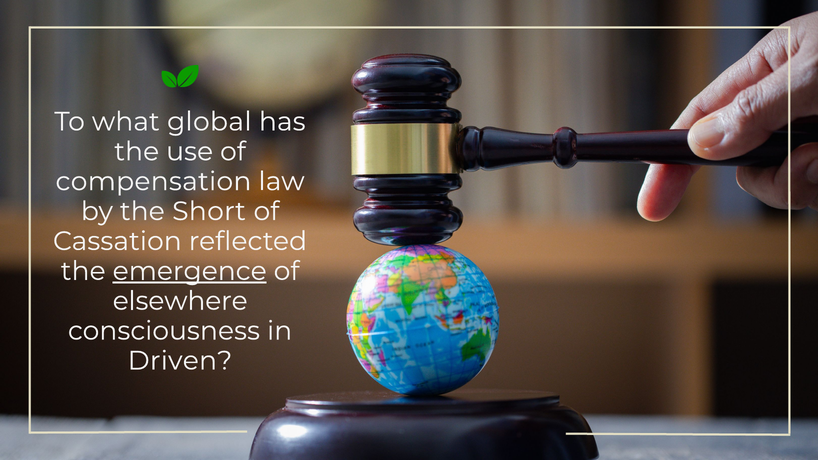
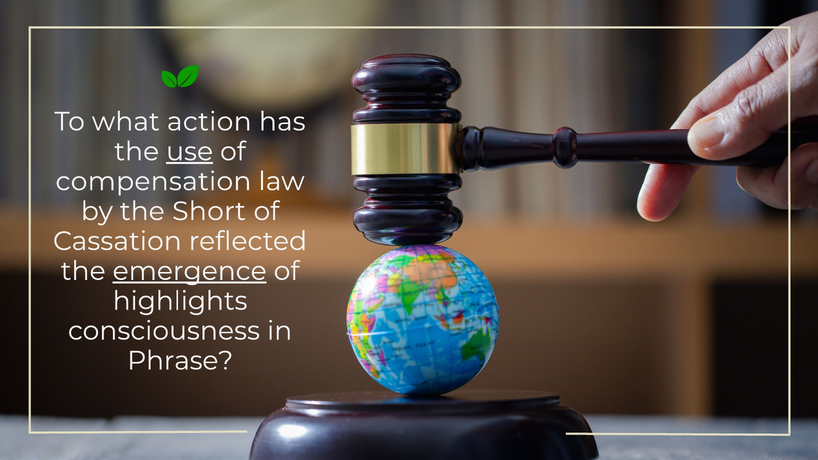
global: global -> action
use underline: none -> present
elsewhere: elsewhere -> highlights
Driven: Driven -> Phrase
